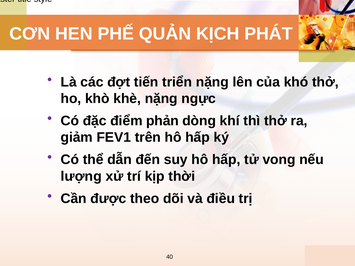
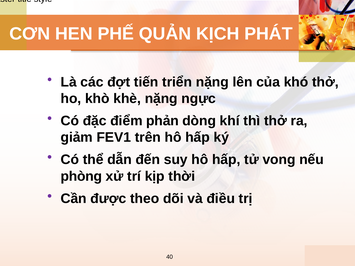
lượng: lượng -> phòng
